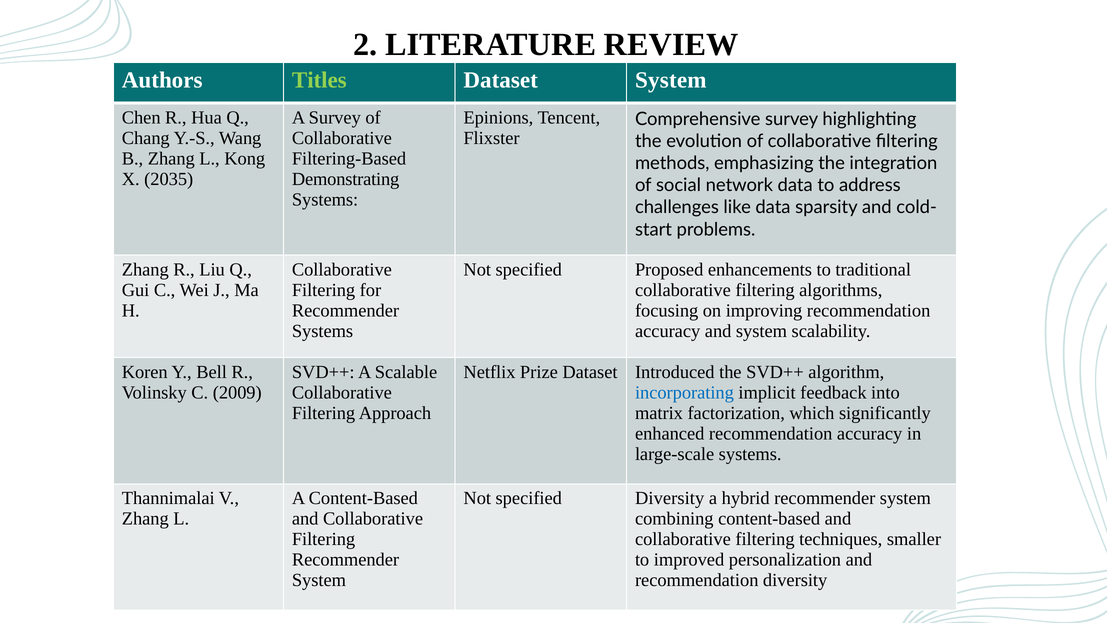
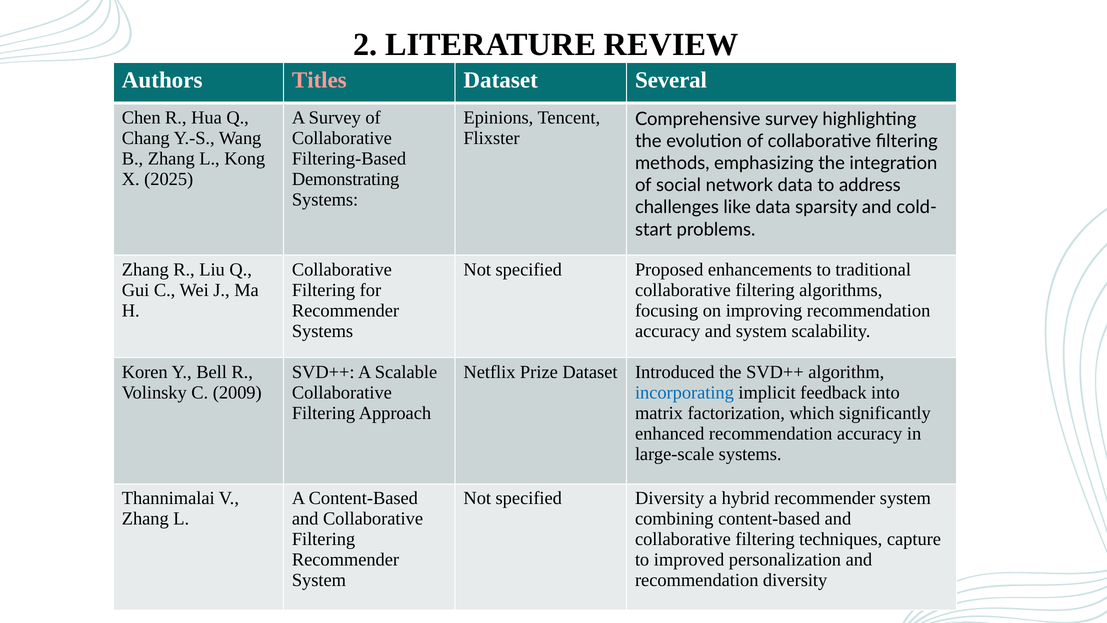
Titles colour: light green -> pink
Dataset System: System -> Several
2035: 2035 -> 2025
smaller: smaller -> capture
